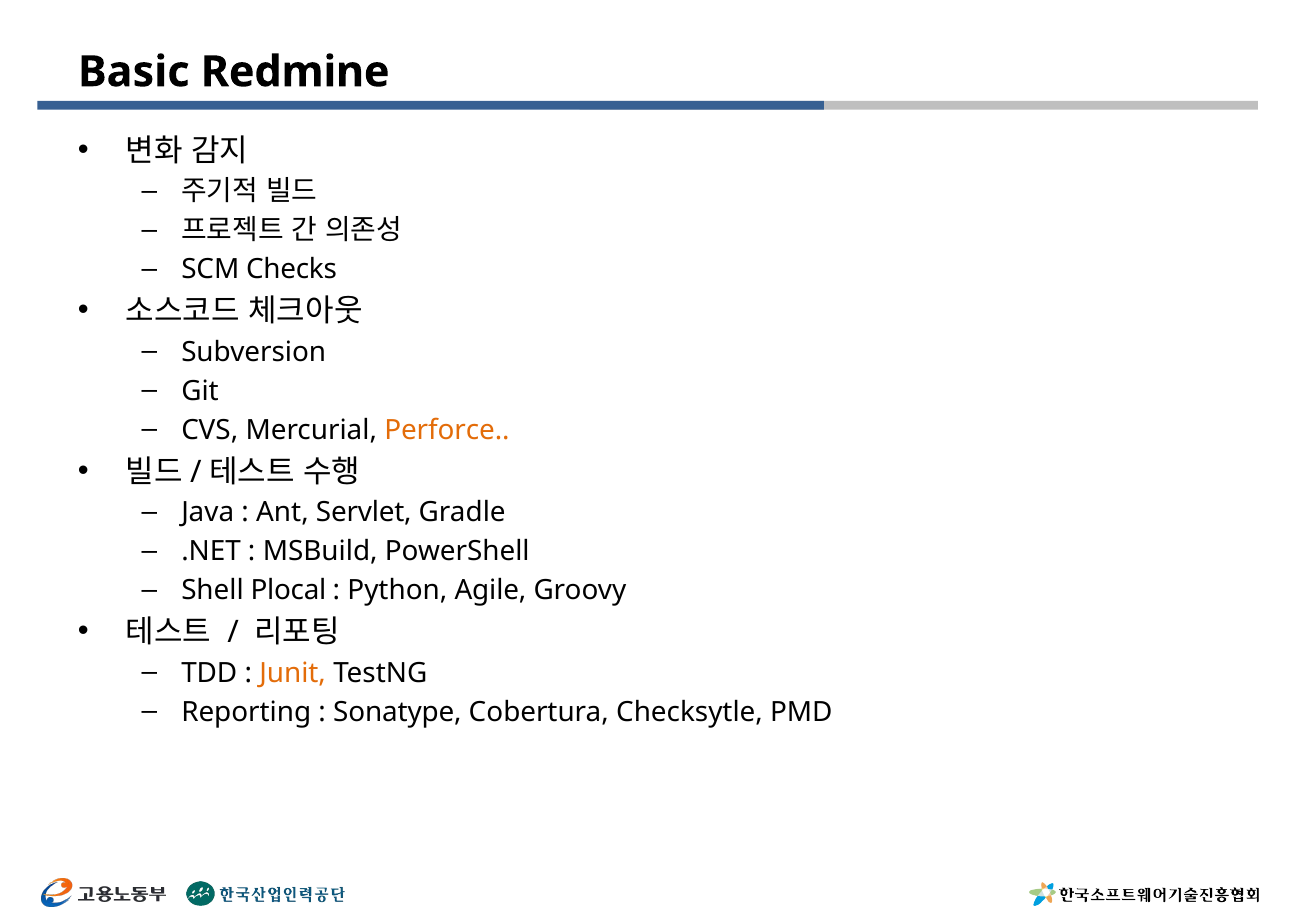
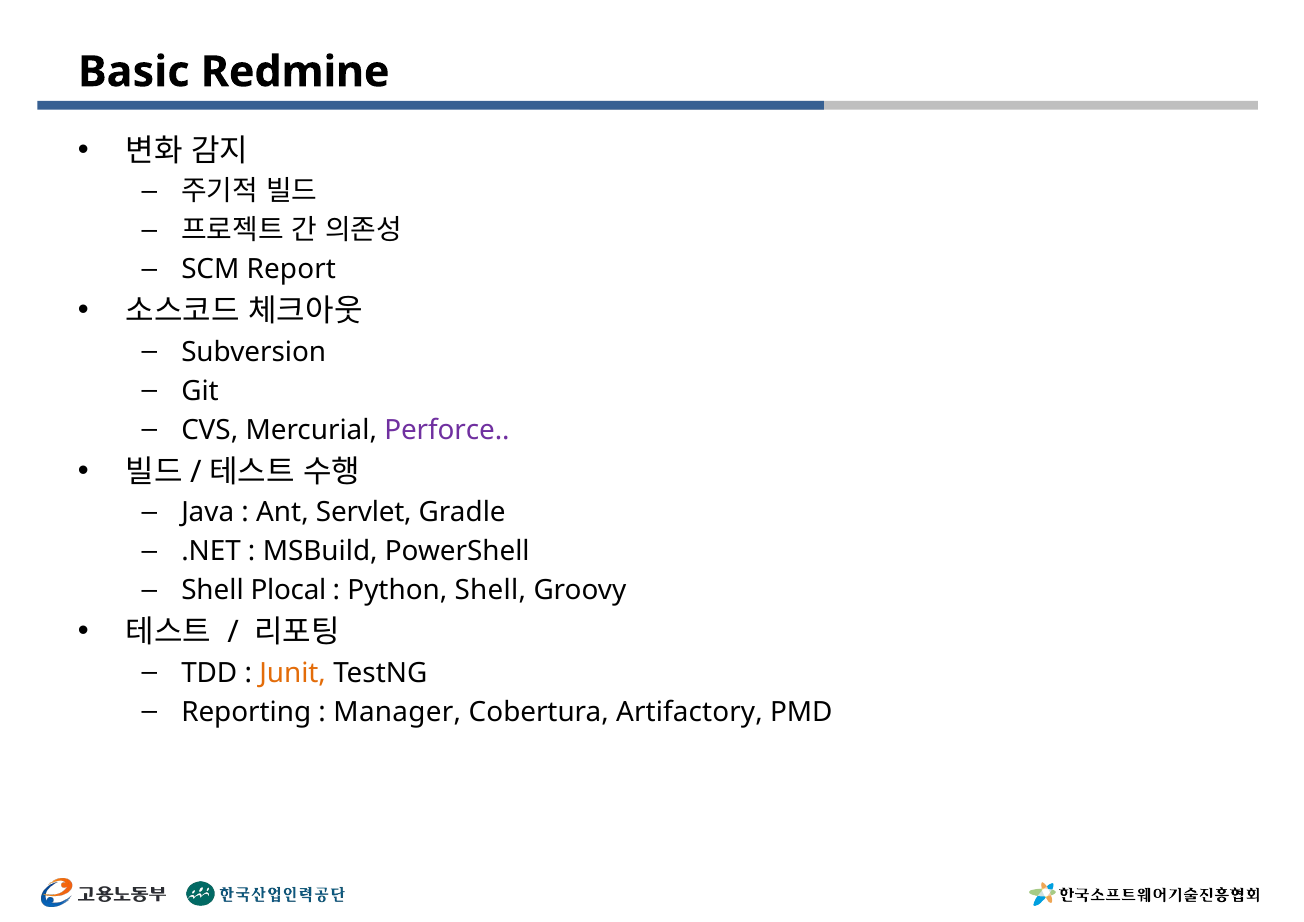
Checks: Checks -> Report
Perforce colour: orange -> purple
Python Agile: Agile -> Shell
Sonatype: Sonatype -> Manager
Checksytle: Checksytle -> Artifactory
